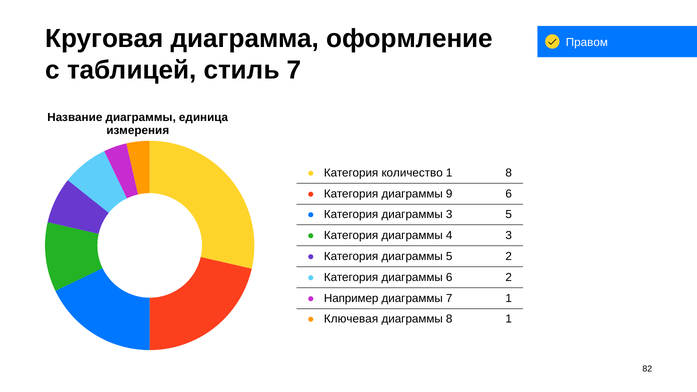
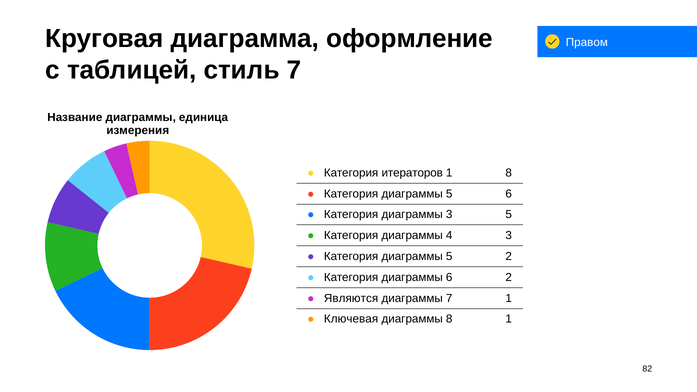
количество: количество -> итераторов
9 at (449, 194): 9 -> 5
Например: Например -> Являются
